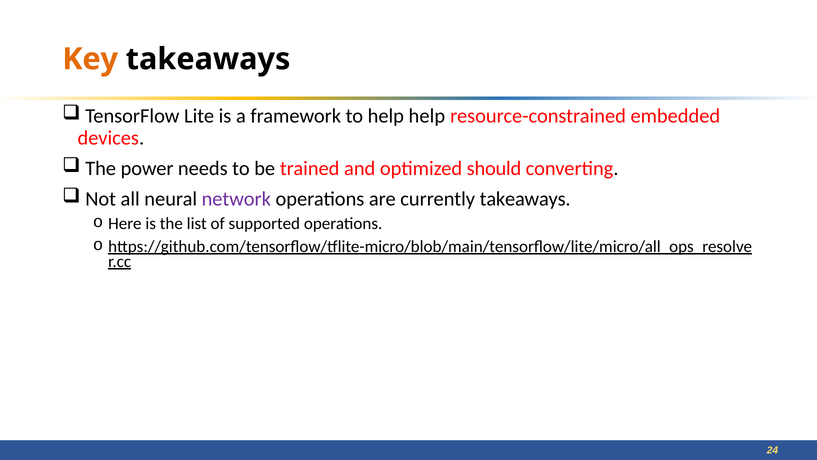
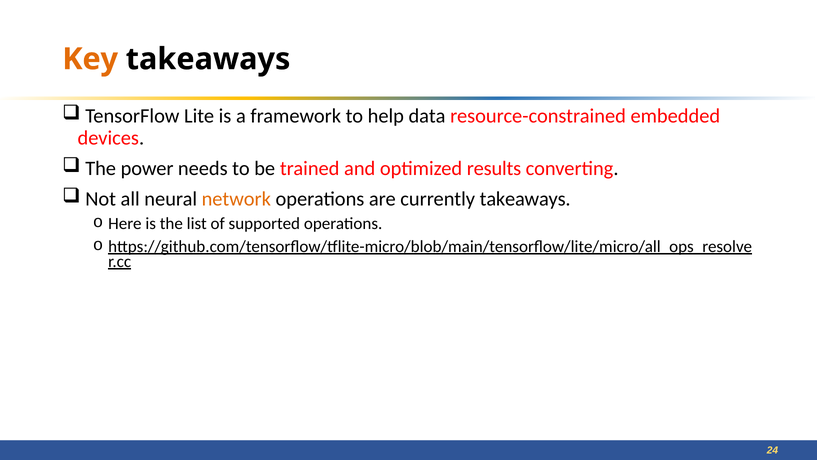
help help: help -> data
should: should -> results
network colour: purple -> orange
